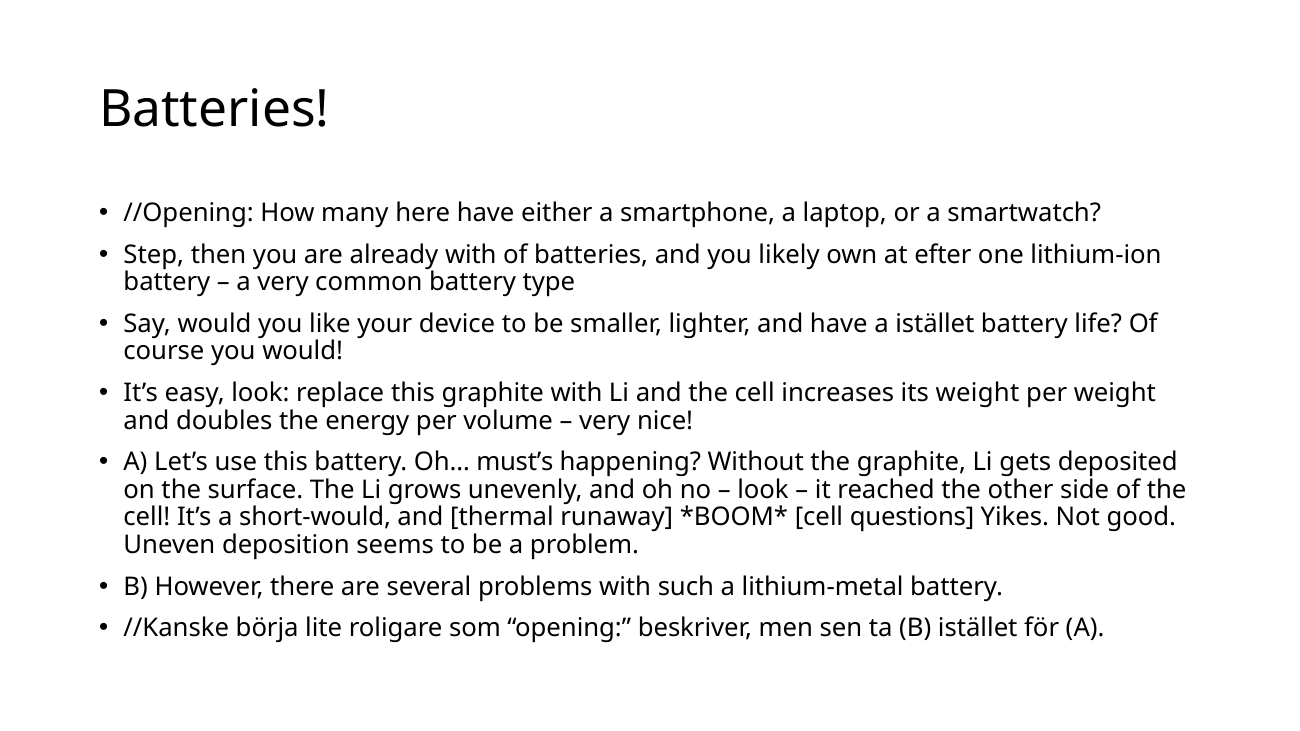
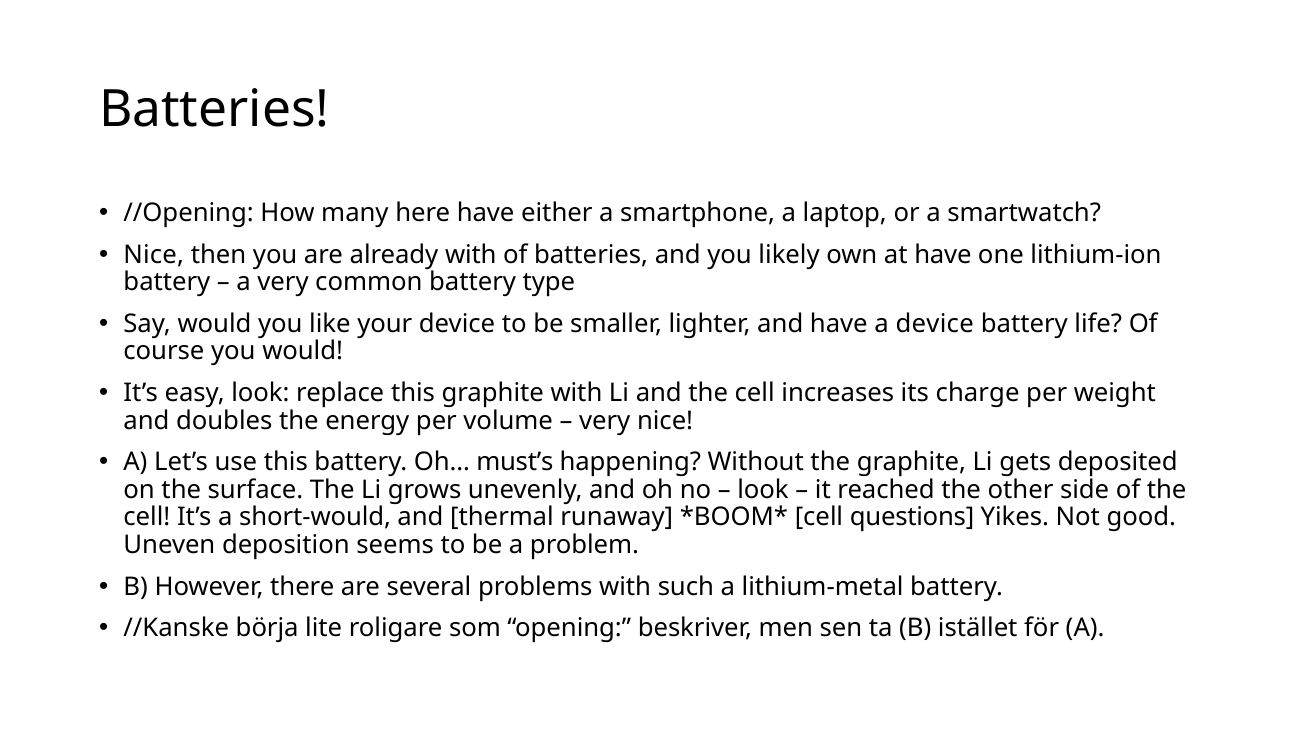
Step at (154, 255): Step -> Nice
at efter: efter -> have
a istället: istället -> device
its weight: weight -> charge
